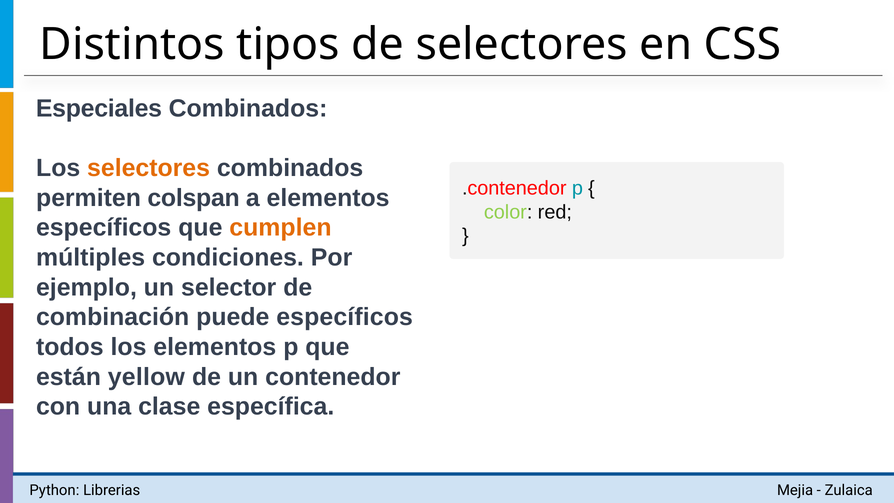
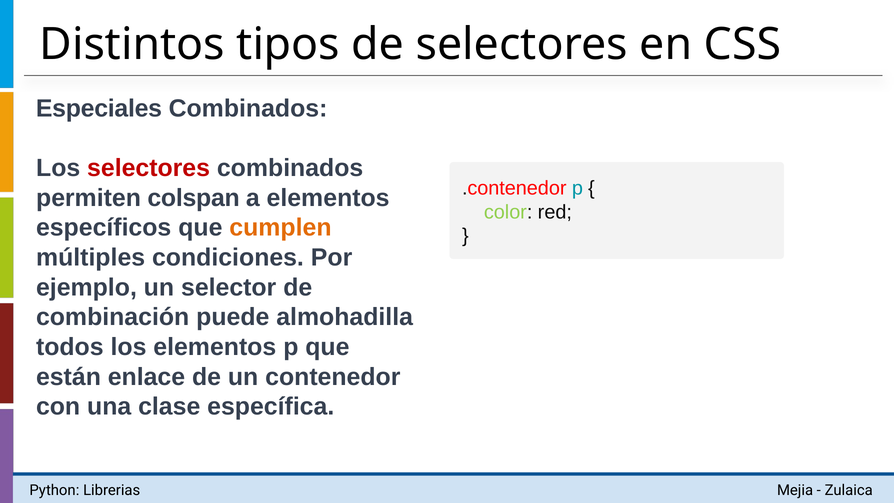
selectores at (149, 168) colour: orange -> red
puede específicos: específicos -> almohadilla
yellow: yellow -> enlace
